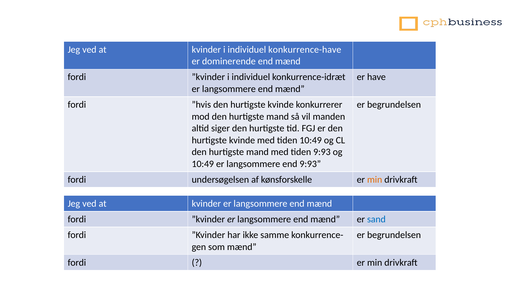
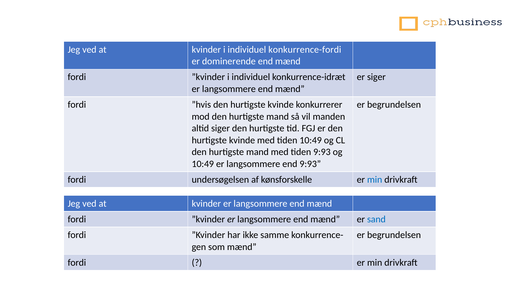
konkurrence-have: konkurrence-have -> konkurrence-fordi
er have: have -> siger
min at (375, 179) colour: orange -> blue
